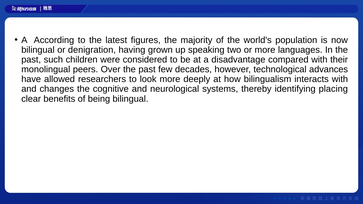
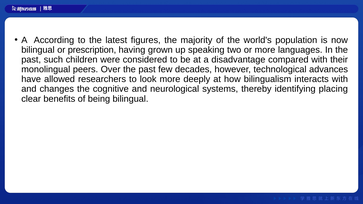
denigration: denigration -> prescription
